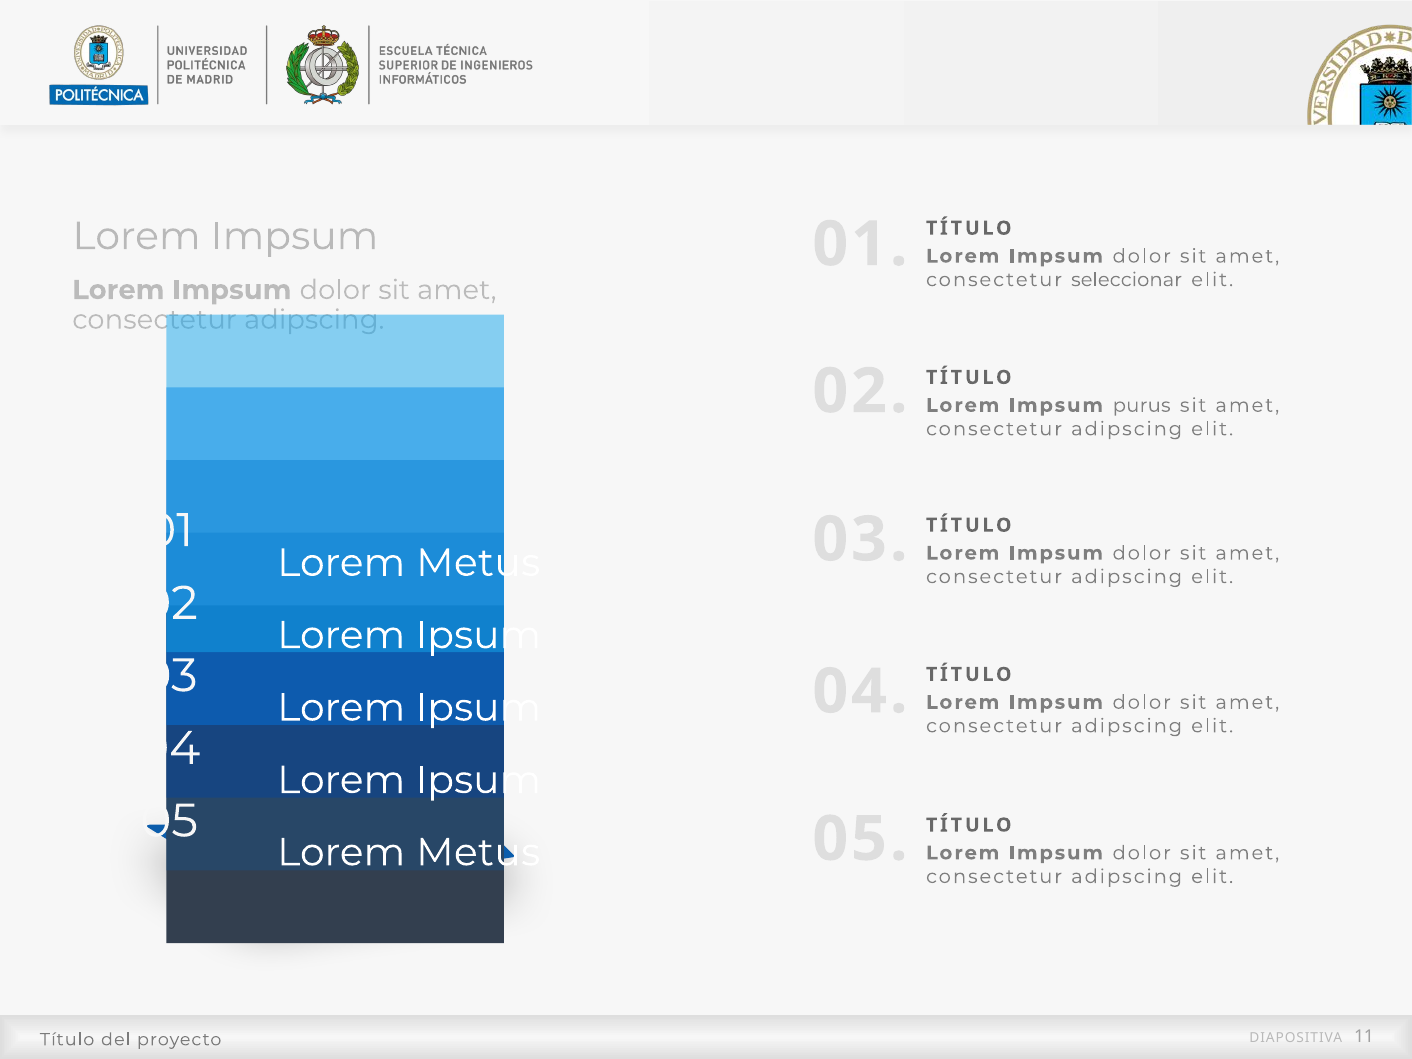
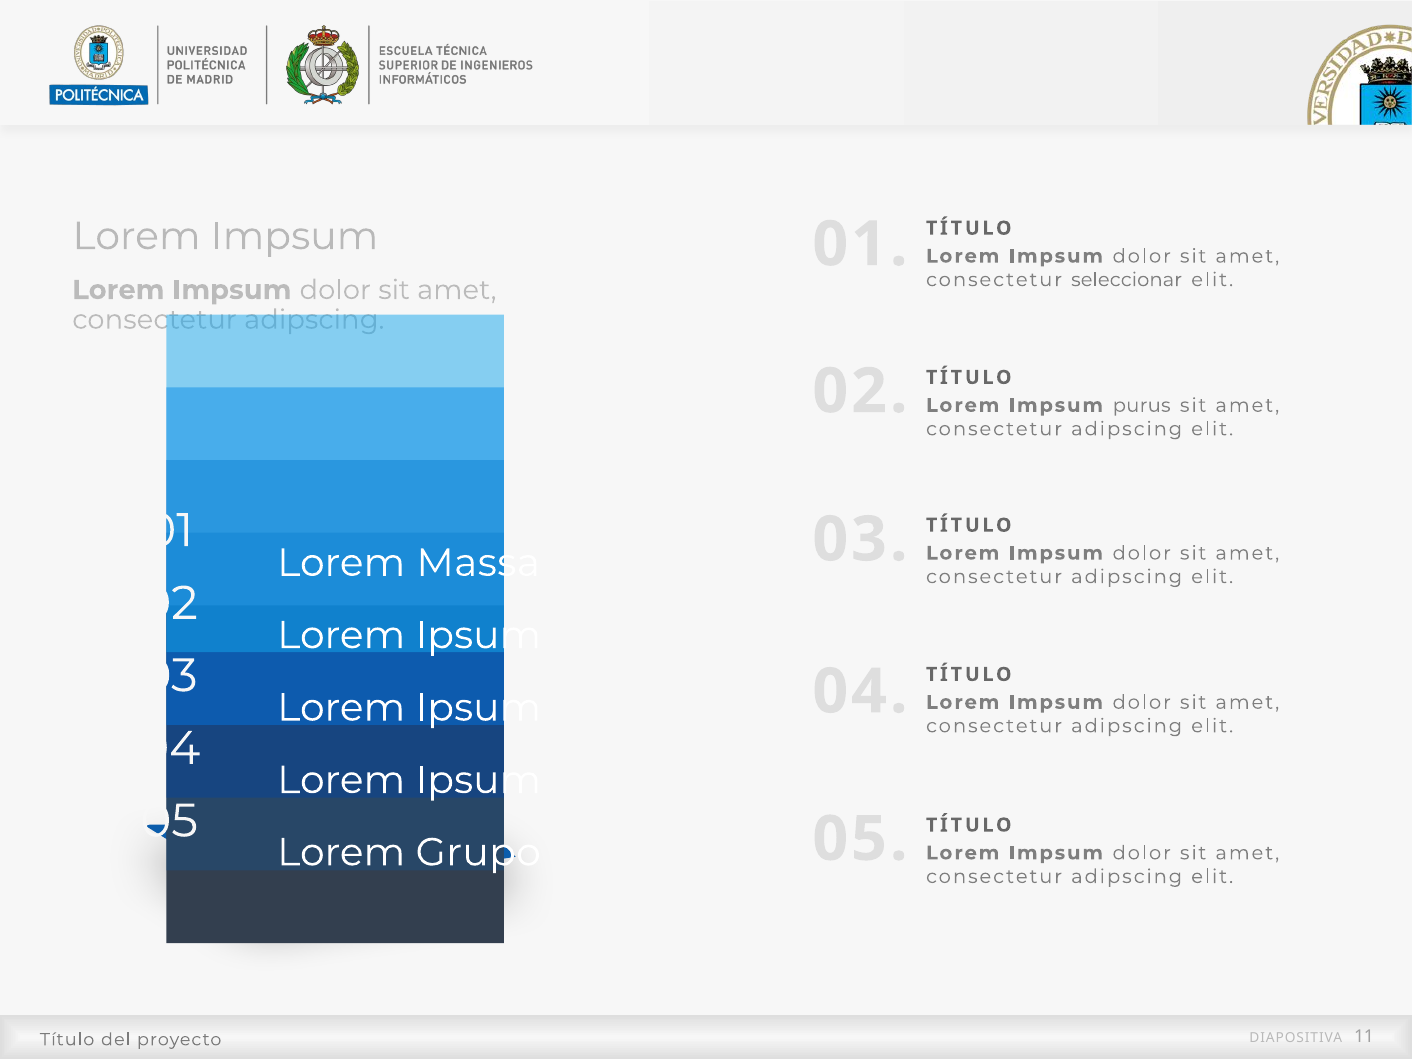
Metus at (478, 563): Metus -> Massa
Metus at (478, 852): Metus -> Grupo
